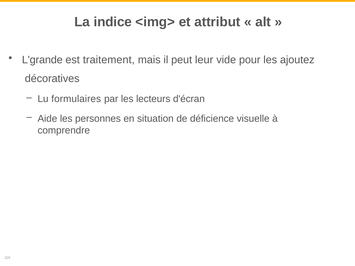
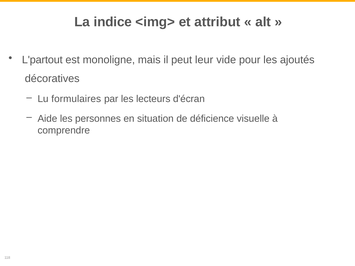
L'grande: L'grande -> L'partout
traitement: traitement -> monoligne
ajoutez: ajoutez -> ajoutés
